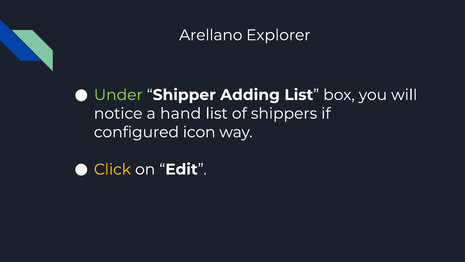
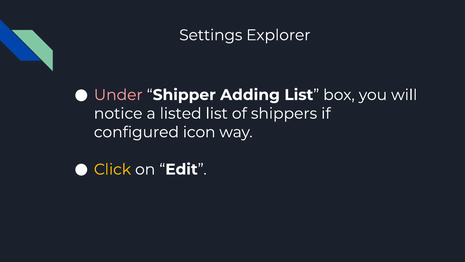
Arellano: Arellano -> Settings
Under colour: light green -> pink
hand: hand -> listed
